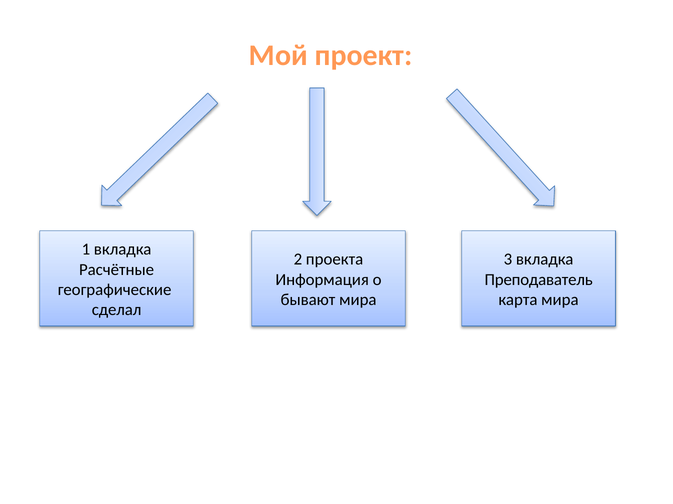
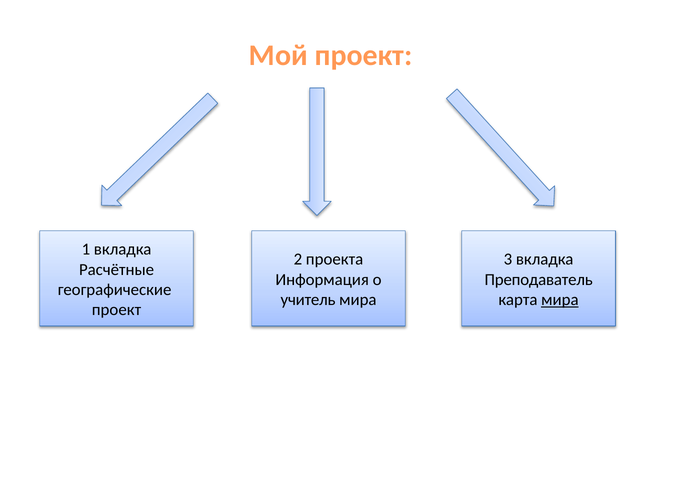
бывают: бывают -> учитель
мира at (560, 300) underline: none -> present
сделал at (117, 310): сделал -> проект
